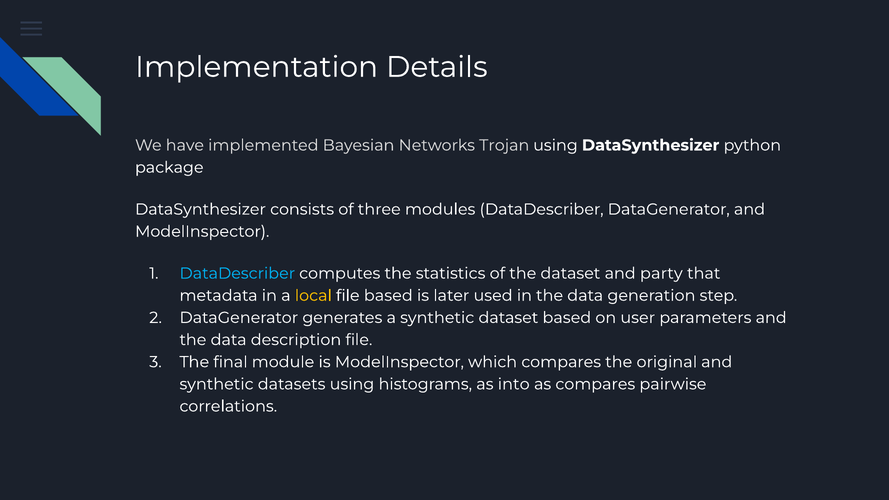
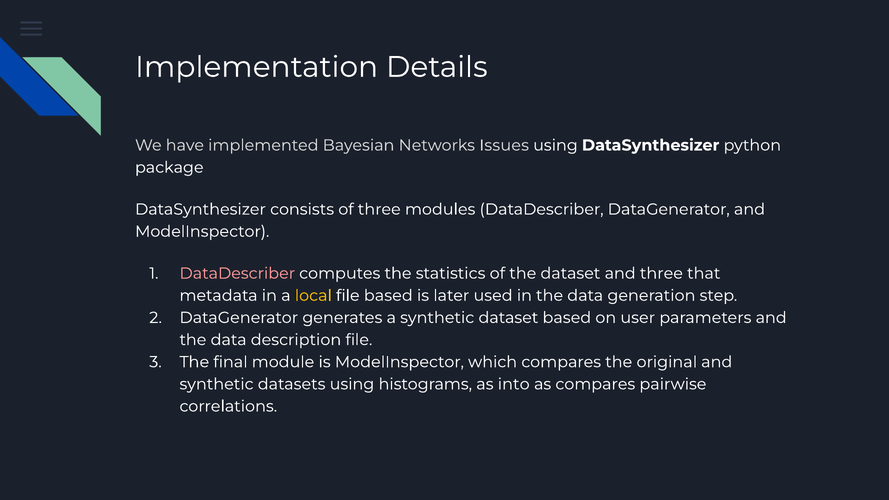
Trojan: Trojan -> Issues
DataDescriber at (237, 273) colour: light blue -> pink
and party: party -> three
